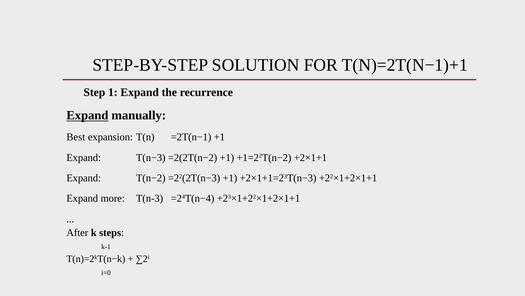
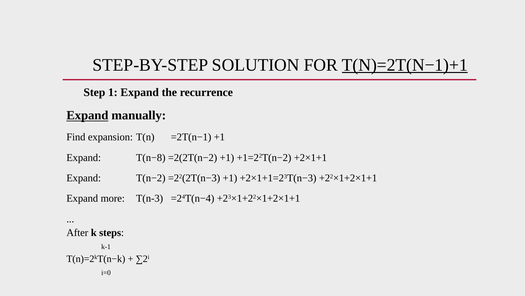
T(N)=2T(N−1)+1 underline: none -> present
Best: Best -> Find
T(n−3: T(n−3 -> T(n−8
